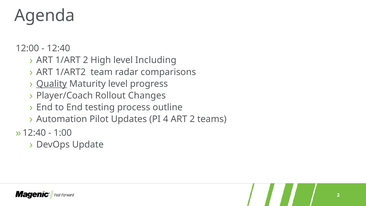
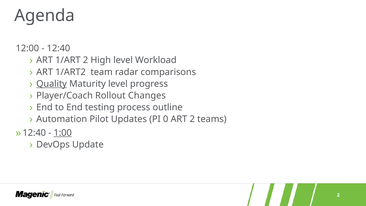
Including: Including -> Workload
4: 4 -> 0
1:00 underline: none -> present
